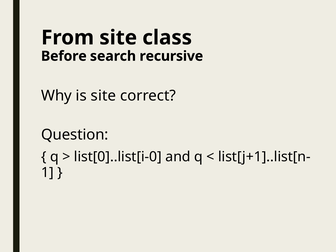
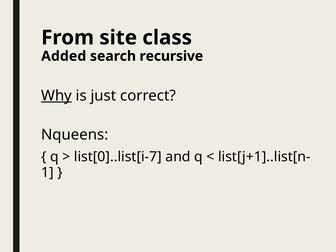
Before: Before -> Added
Why underline: none -> present
is site: site -> just
Question: Question -> Nqueens
list[0]..list[i-0: list[0]..list[i-0 -> list[0]..list[i-7
